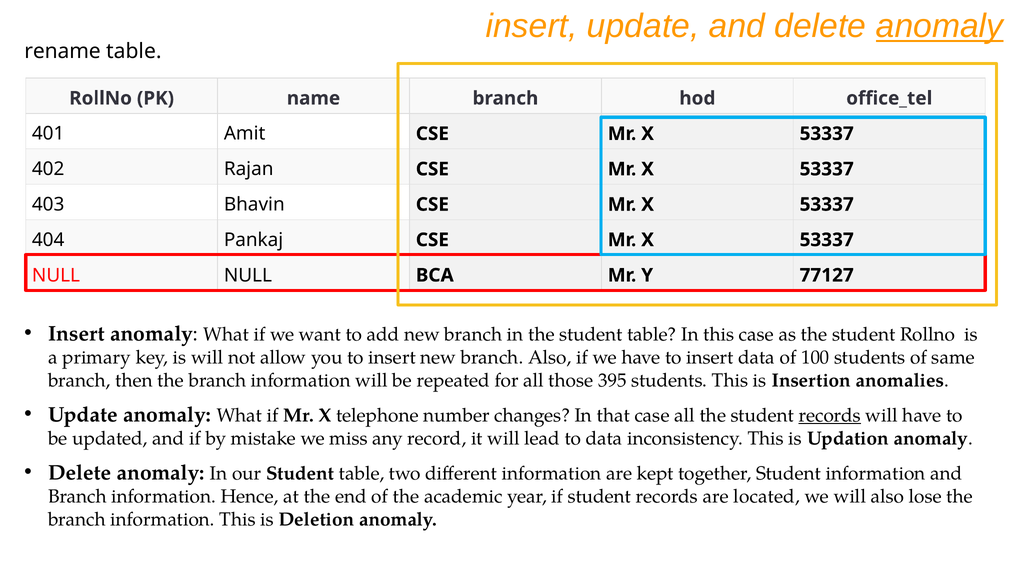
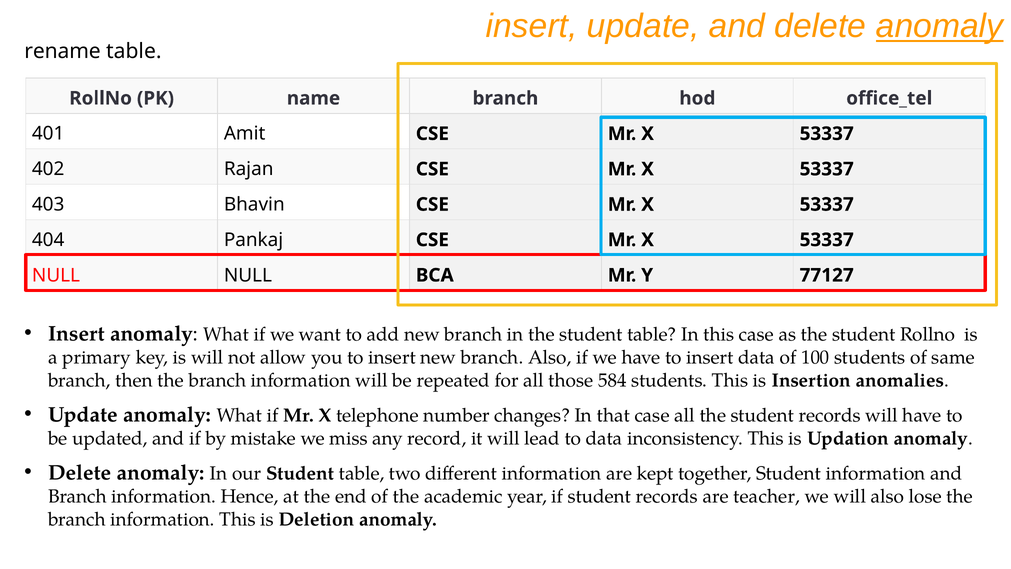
395: 395 -> 584
records at (830, 415) underline: present -> none
located: located -> teacher
